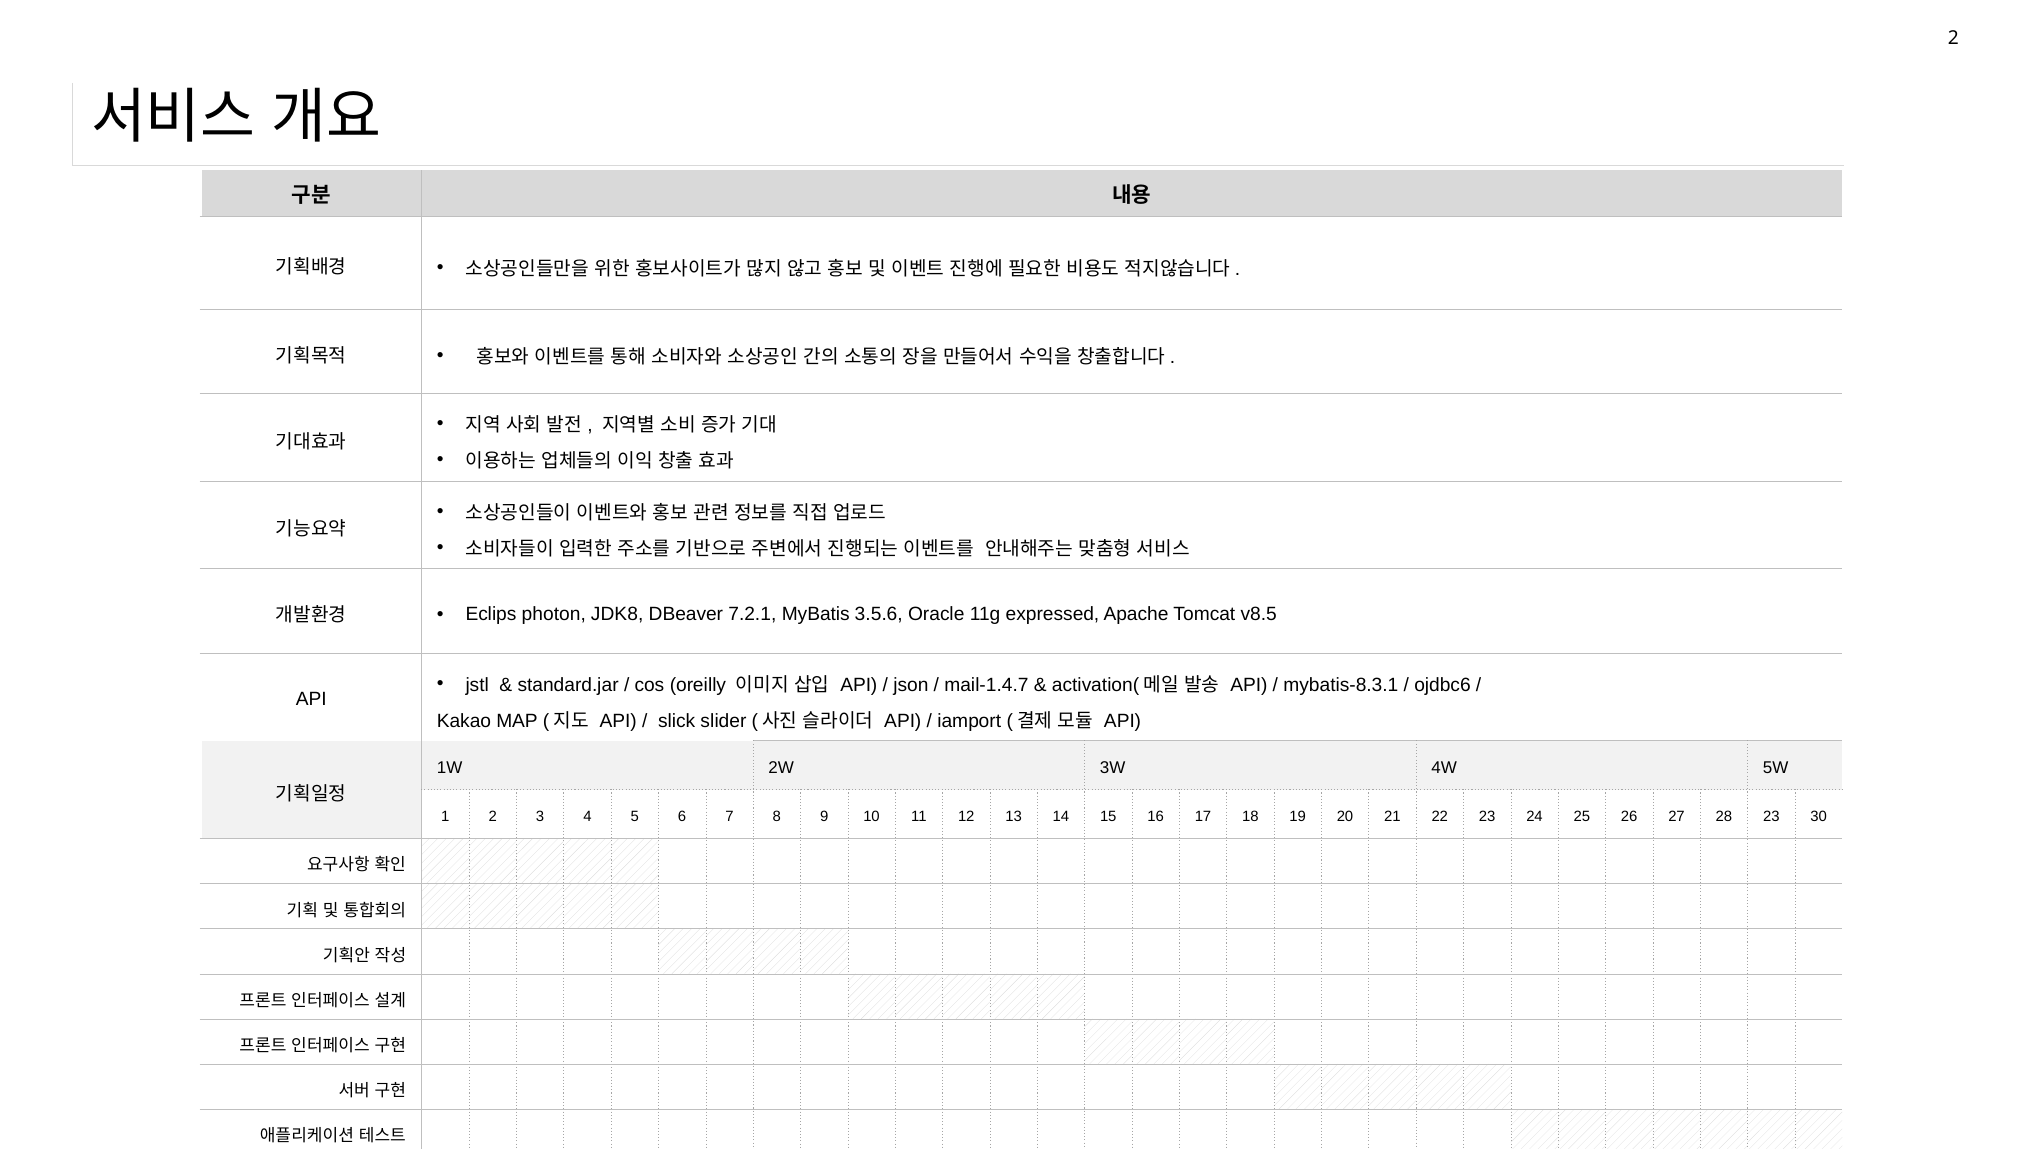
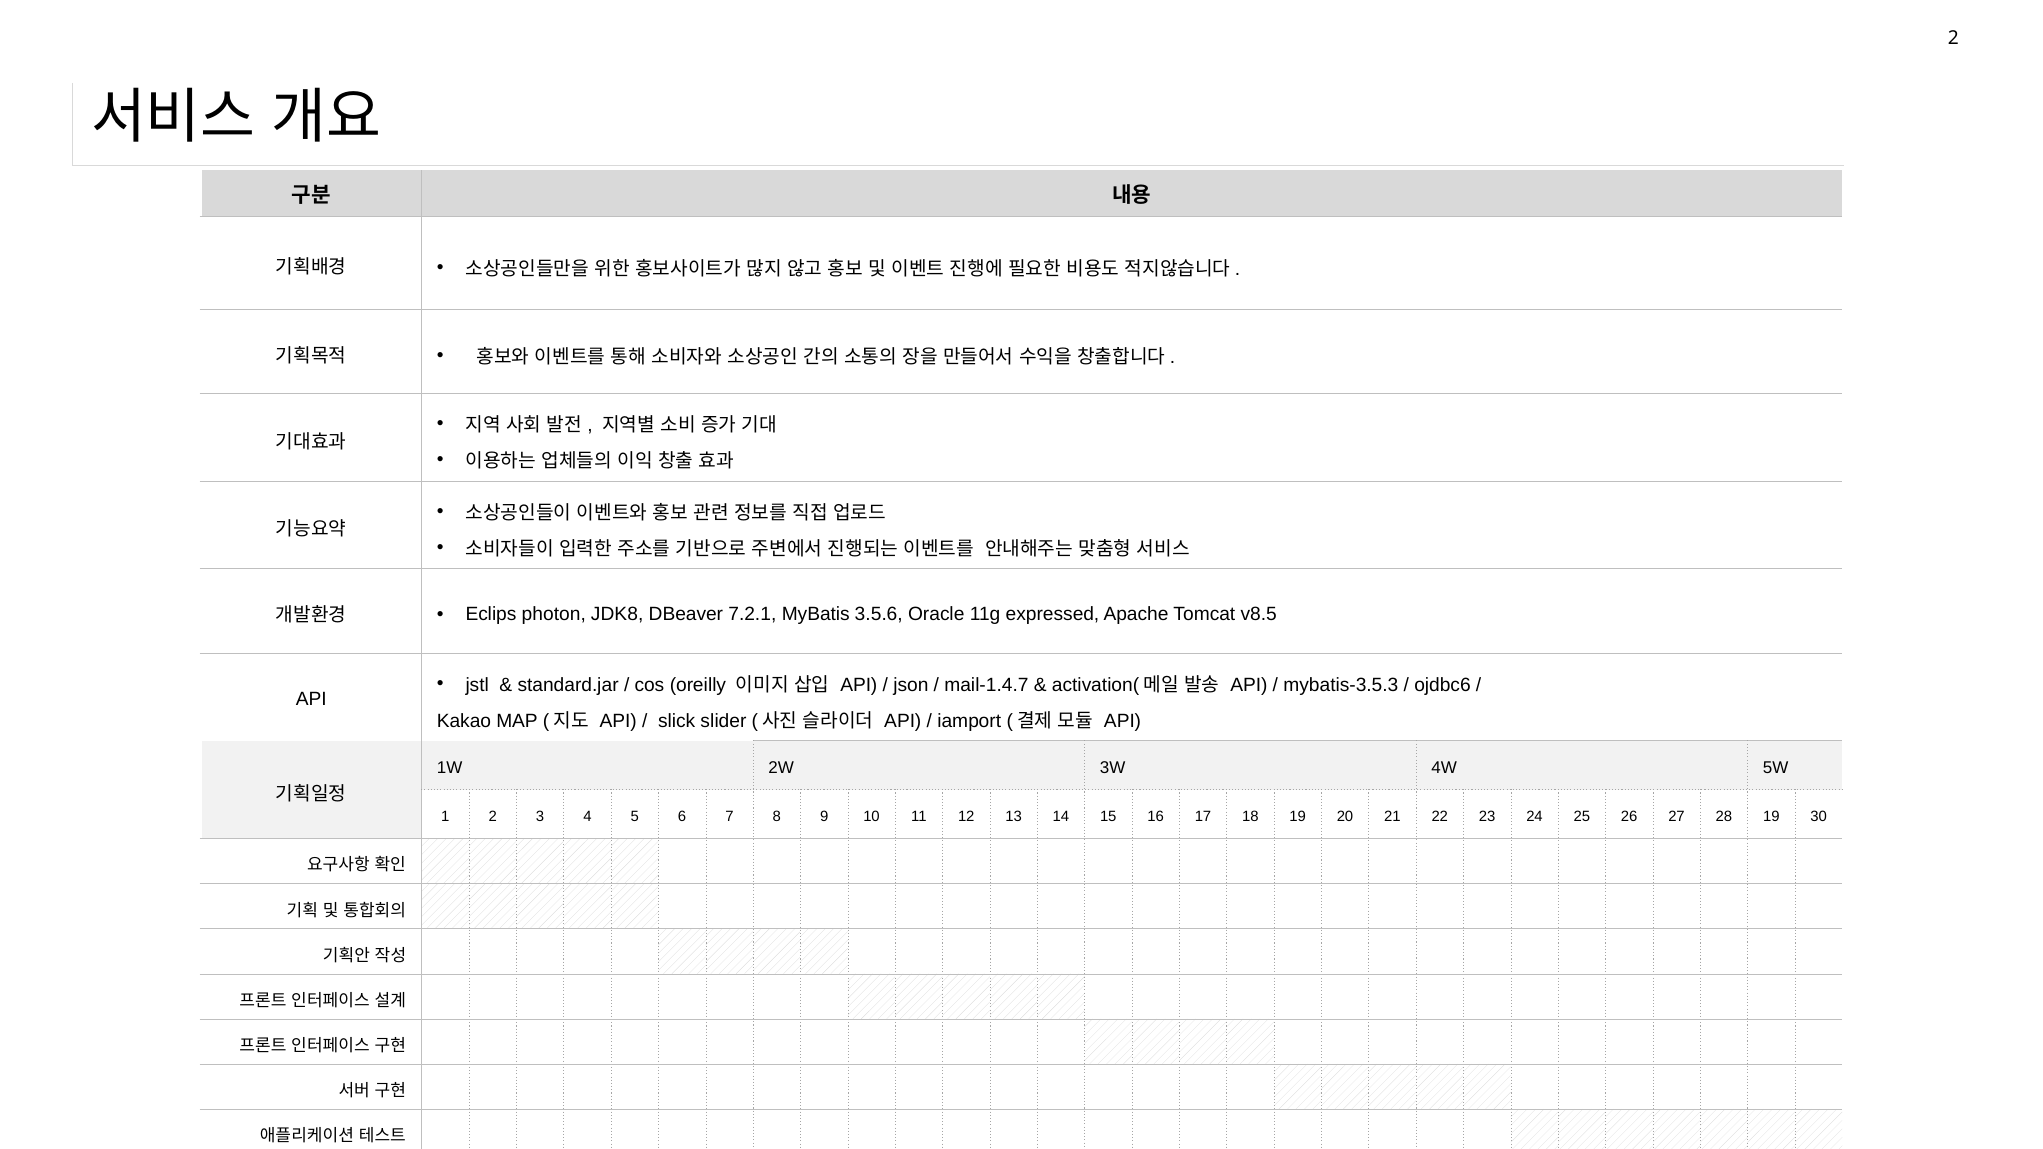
mybatis-8.3.1: mybatis-8.3.1 -> mybatis-3.5.3
28 23: 23 -> 19
